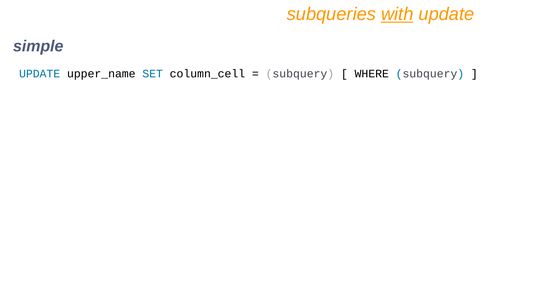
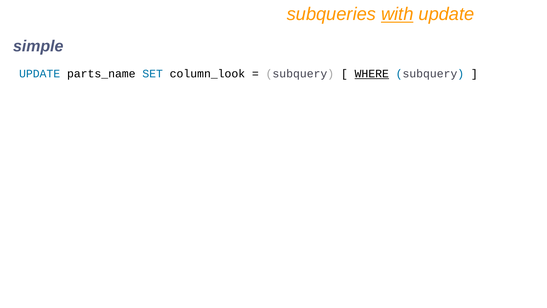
upper_name: upper_name -> parts_name
column_cell: column_cell -> column_look
WHERE underline: none -> present
